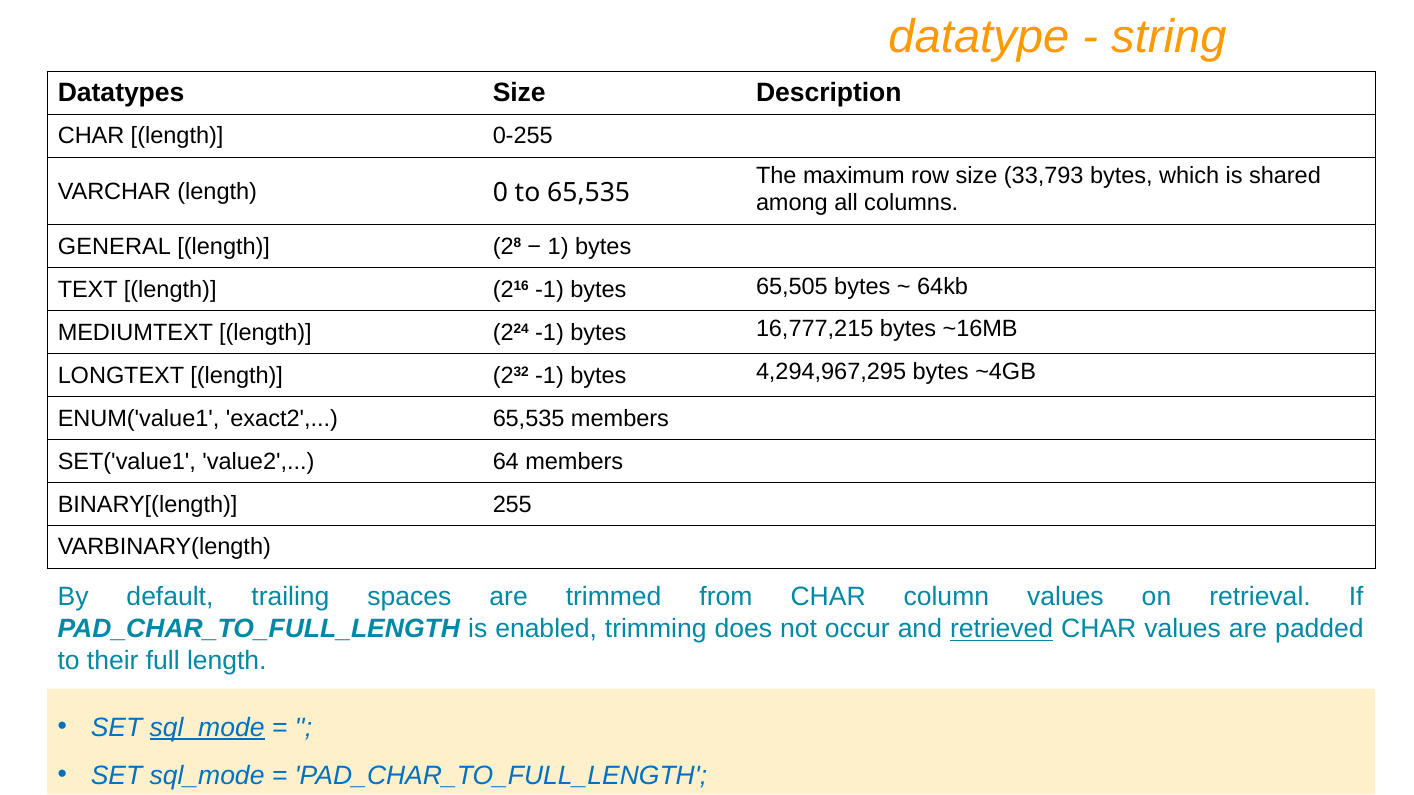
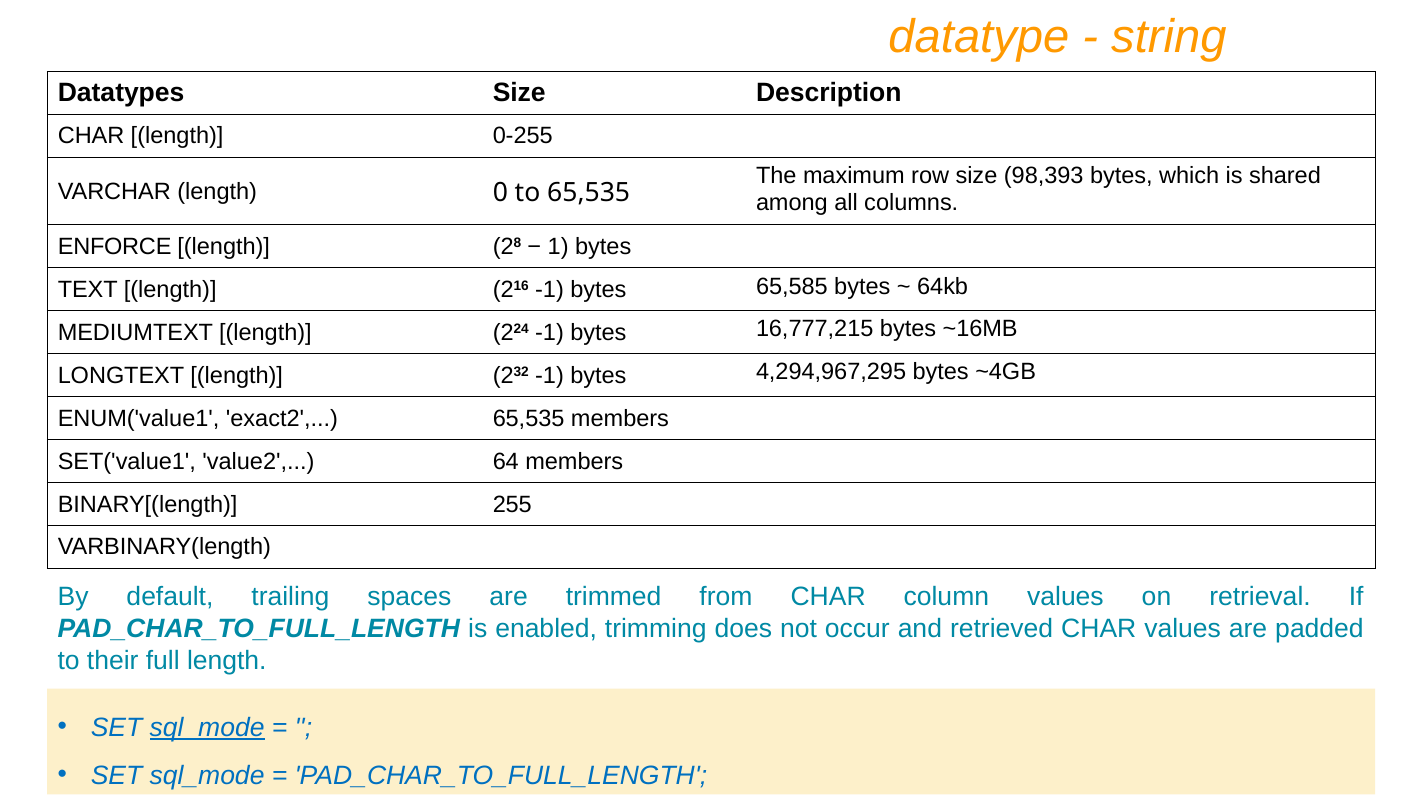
33,793: 33,793 -> 98,393
GENERAL: GENERAL -> ENFORCE
65,505: 65,505 -> 65,585
retrieved underline: present -> none
